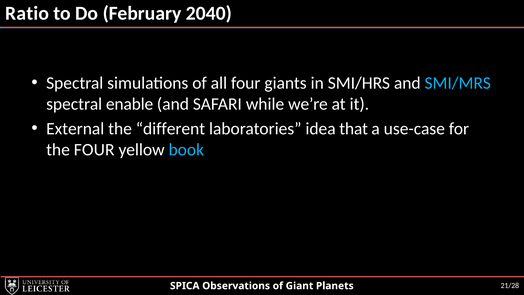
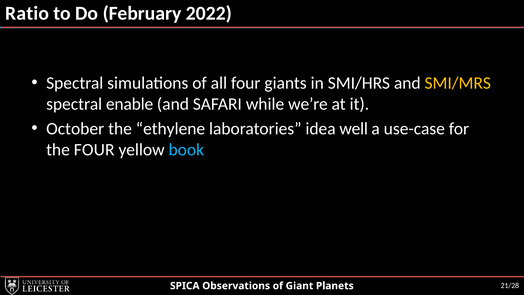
2040: 2040 -> 2022
SMI/MRS colour: light blue -> yellow
External: External -> October
different: different -> ethylene
that: that -> well
